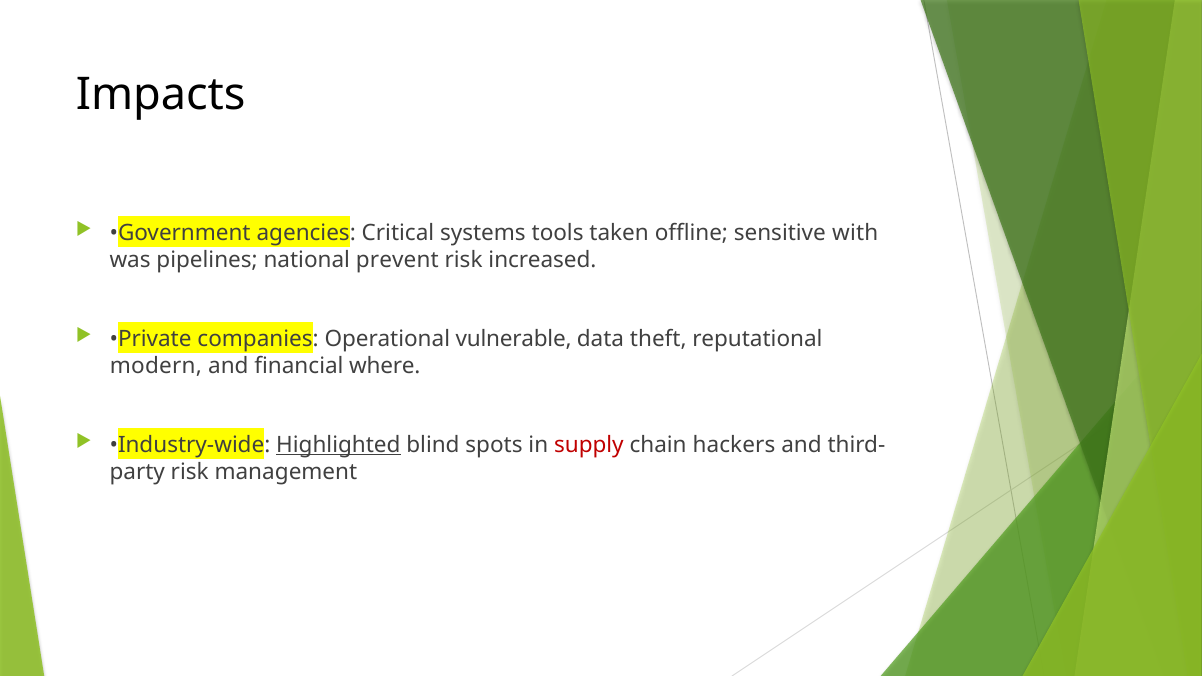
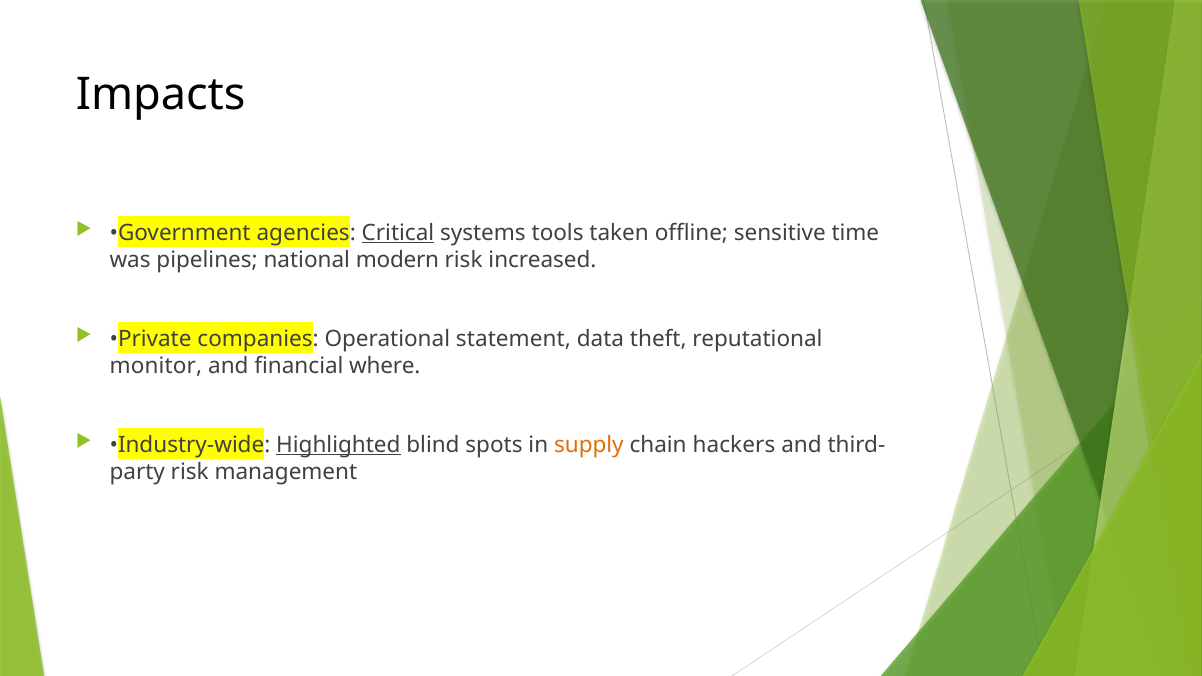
Critical underline: none -> present
with: with -> time
prevent: prevent -> modern
vulnerable: vulnerable -> statement
modern: modern -> monitor
supply colour: red -> orange
